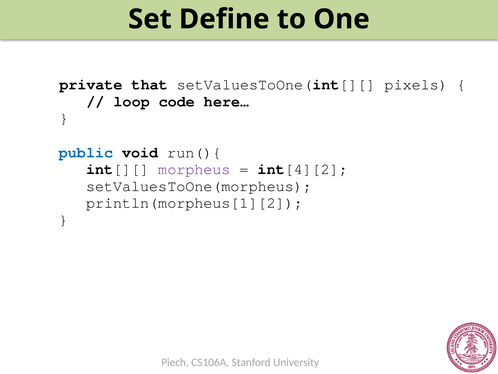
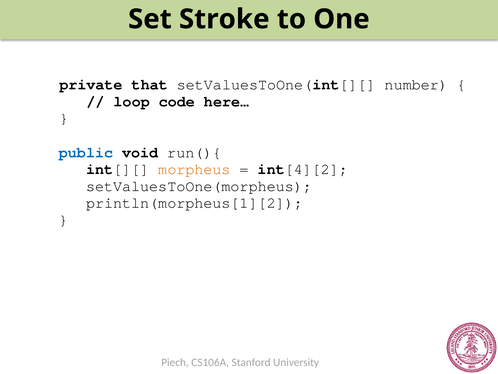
Define: Define -> Stroke
pixels: pixels -> number
morpheus colour: purple -> orange
